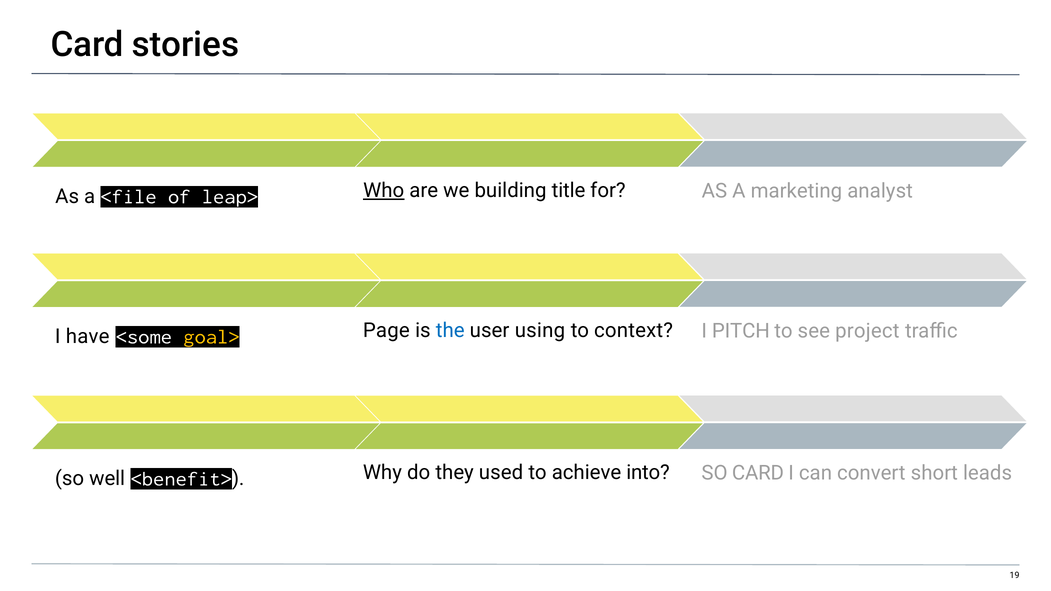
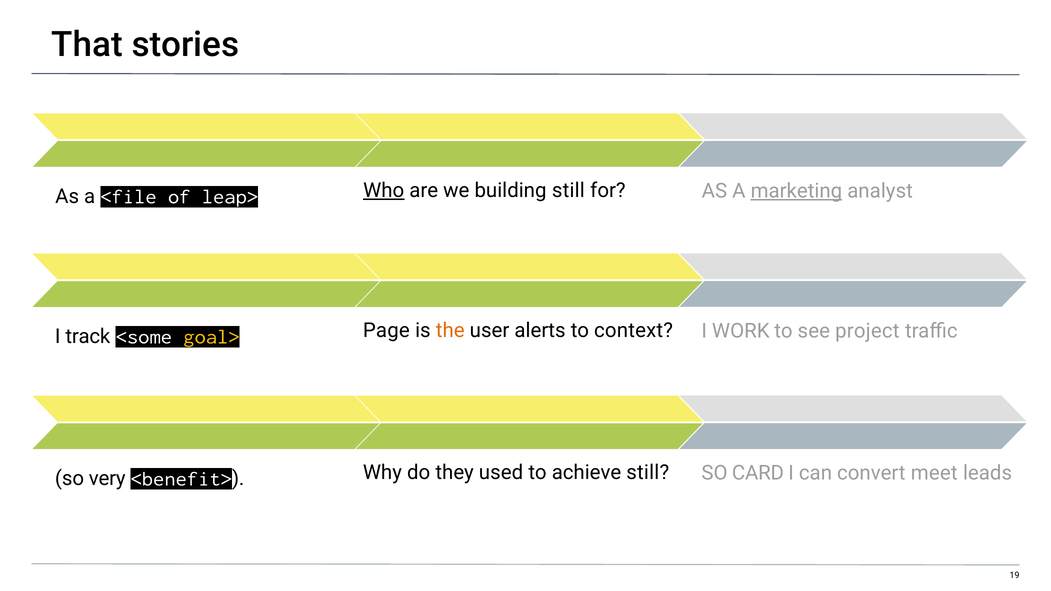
Card at (87, 45): Card -> That
building title: title -> still
marketing underline: none -> present
the colour: blue -> orange
using: using -> alerts
have: have -> track
PITCH: PITCH -> WORK
achieve into: into -> still
well: well -> very
short: short -> meet
